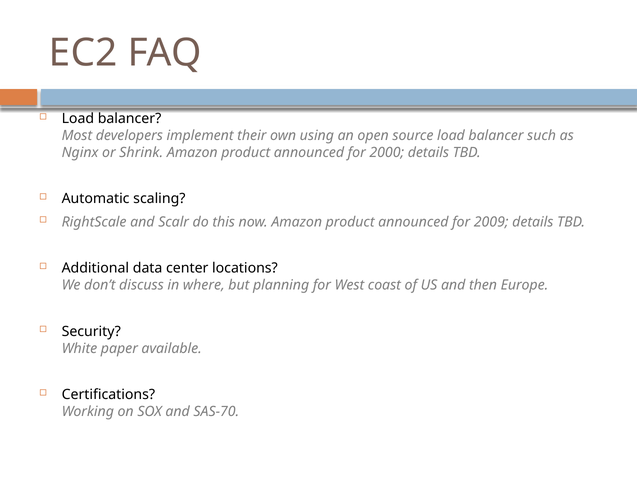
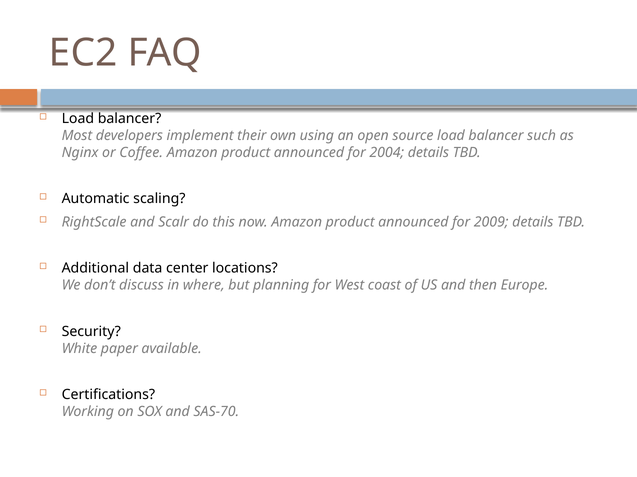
Shrink: Shrink -> Coffee
2000: 2000 -> 2004
